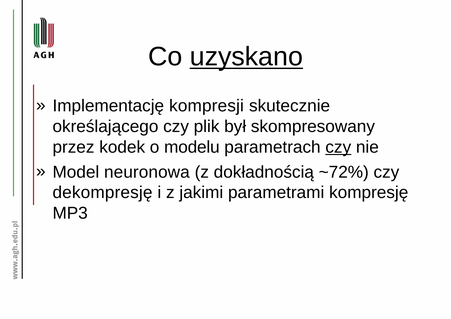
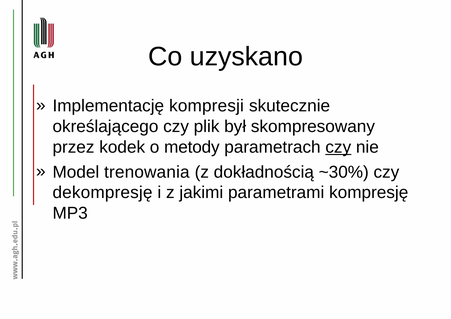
uzyskano underline: present -> none
modelu: modelu -> metody
neuronowa: neuronowa -> trenowania
~72%: ~72% -> ~30%
